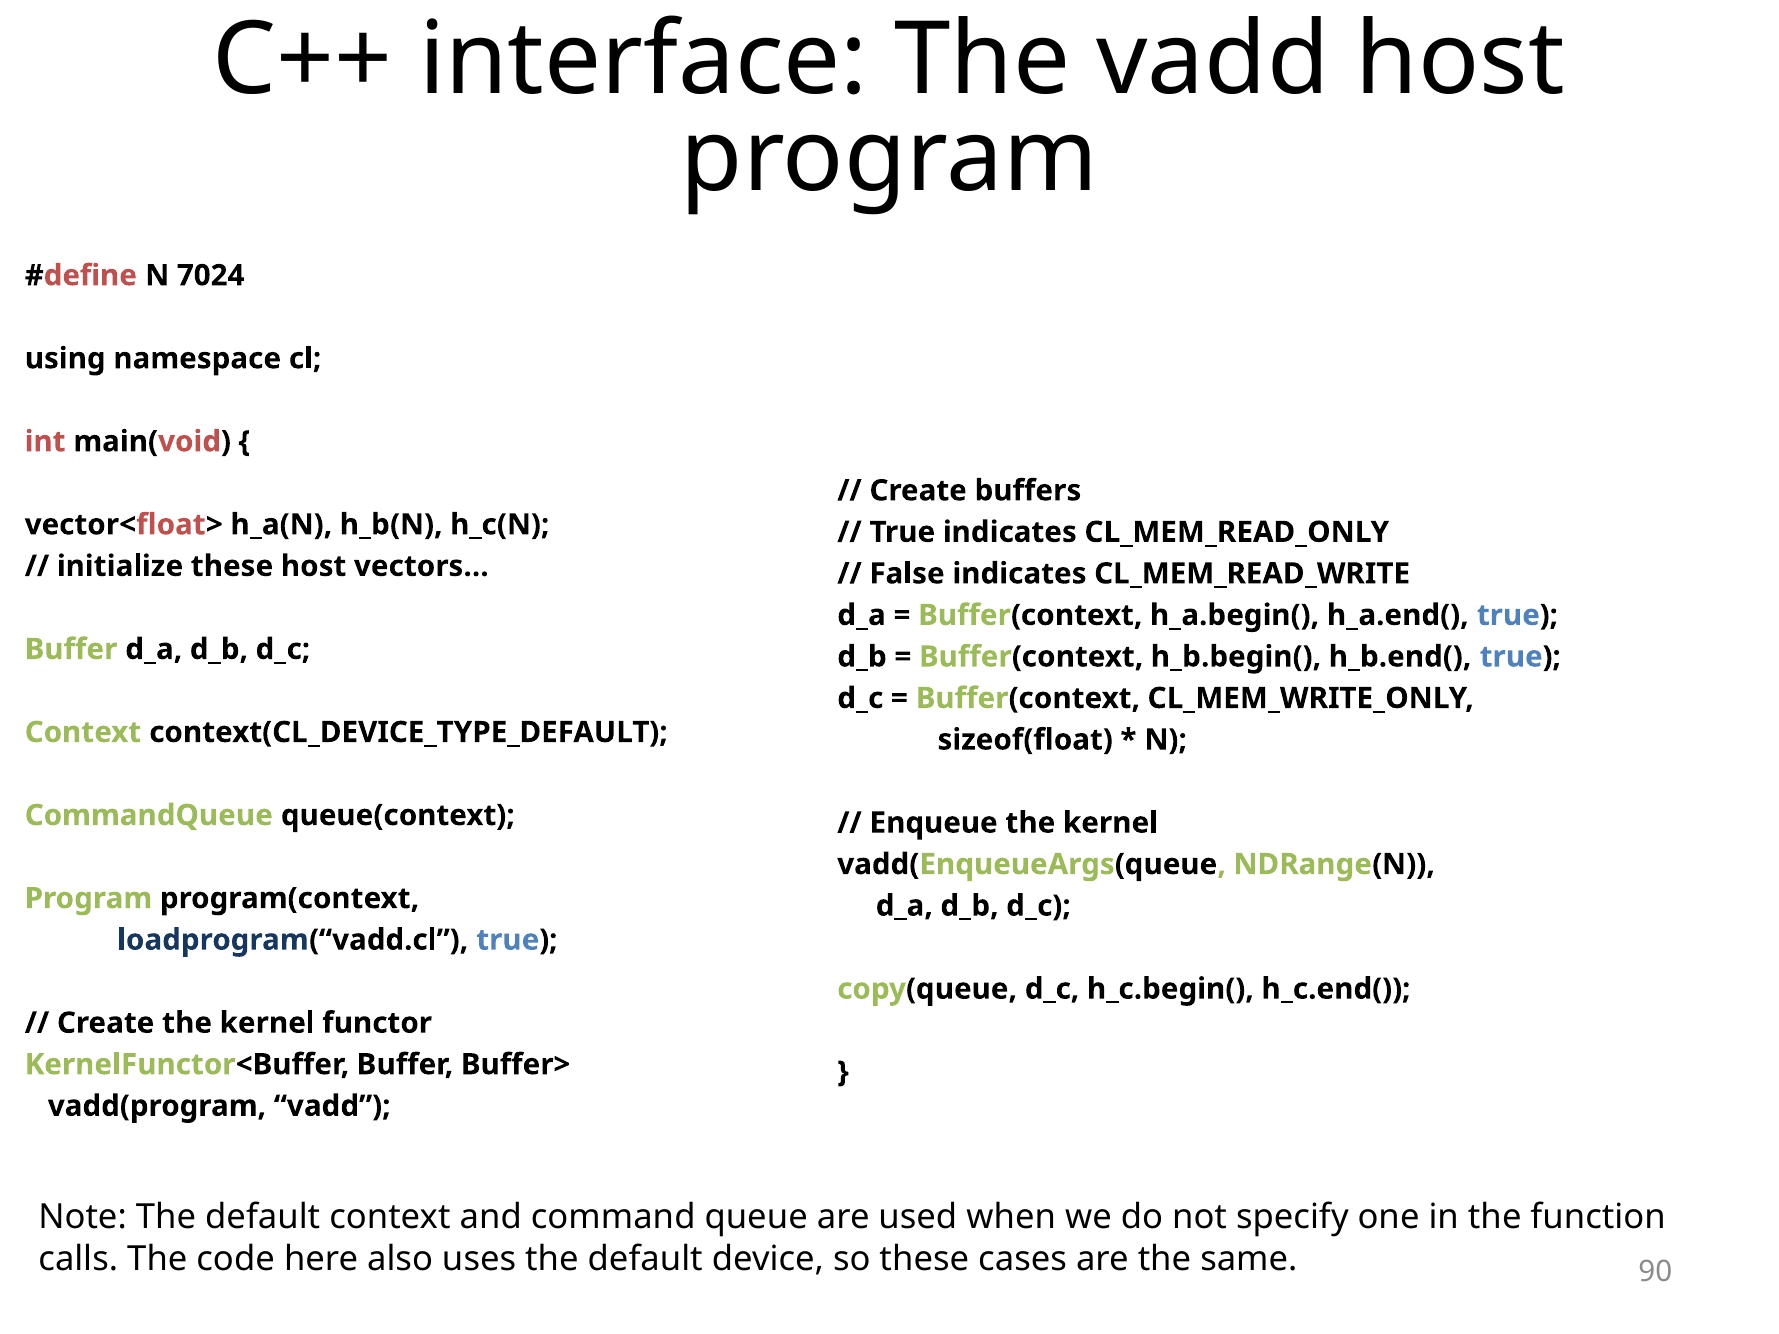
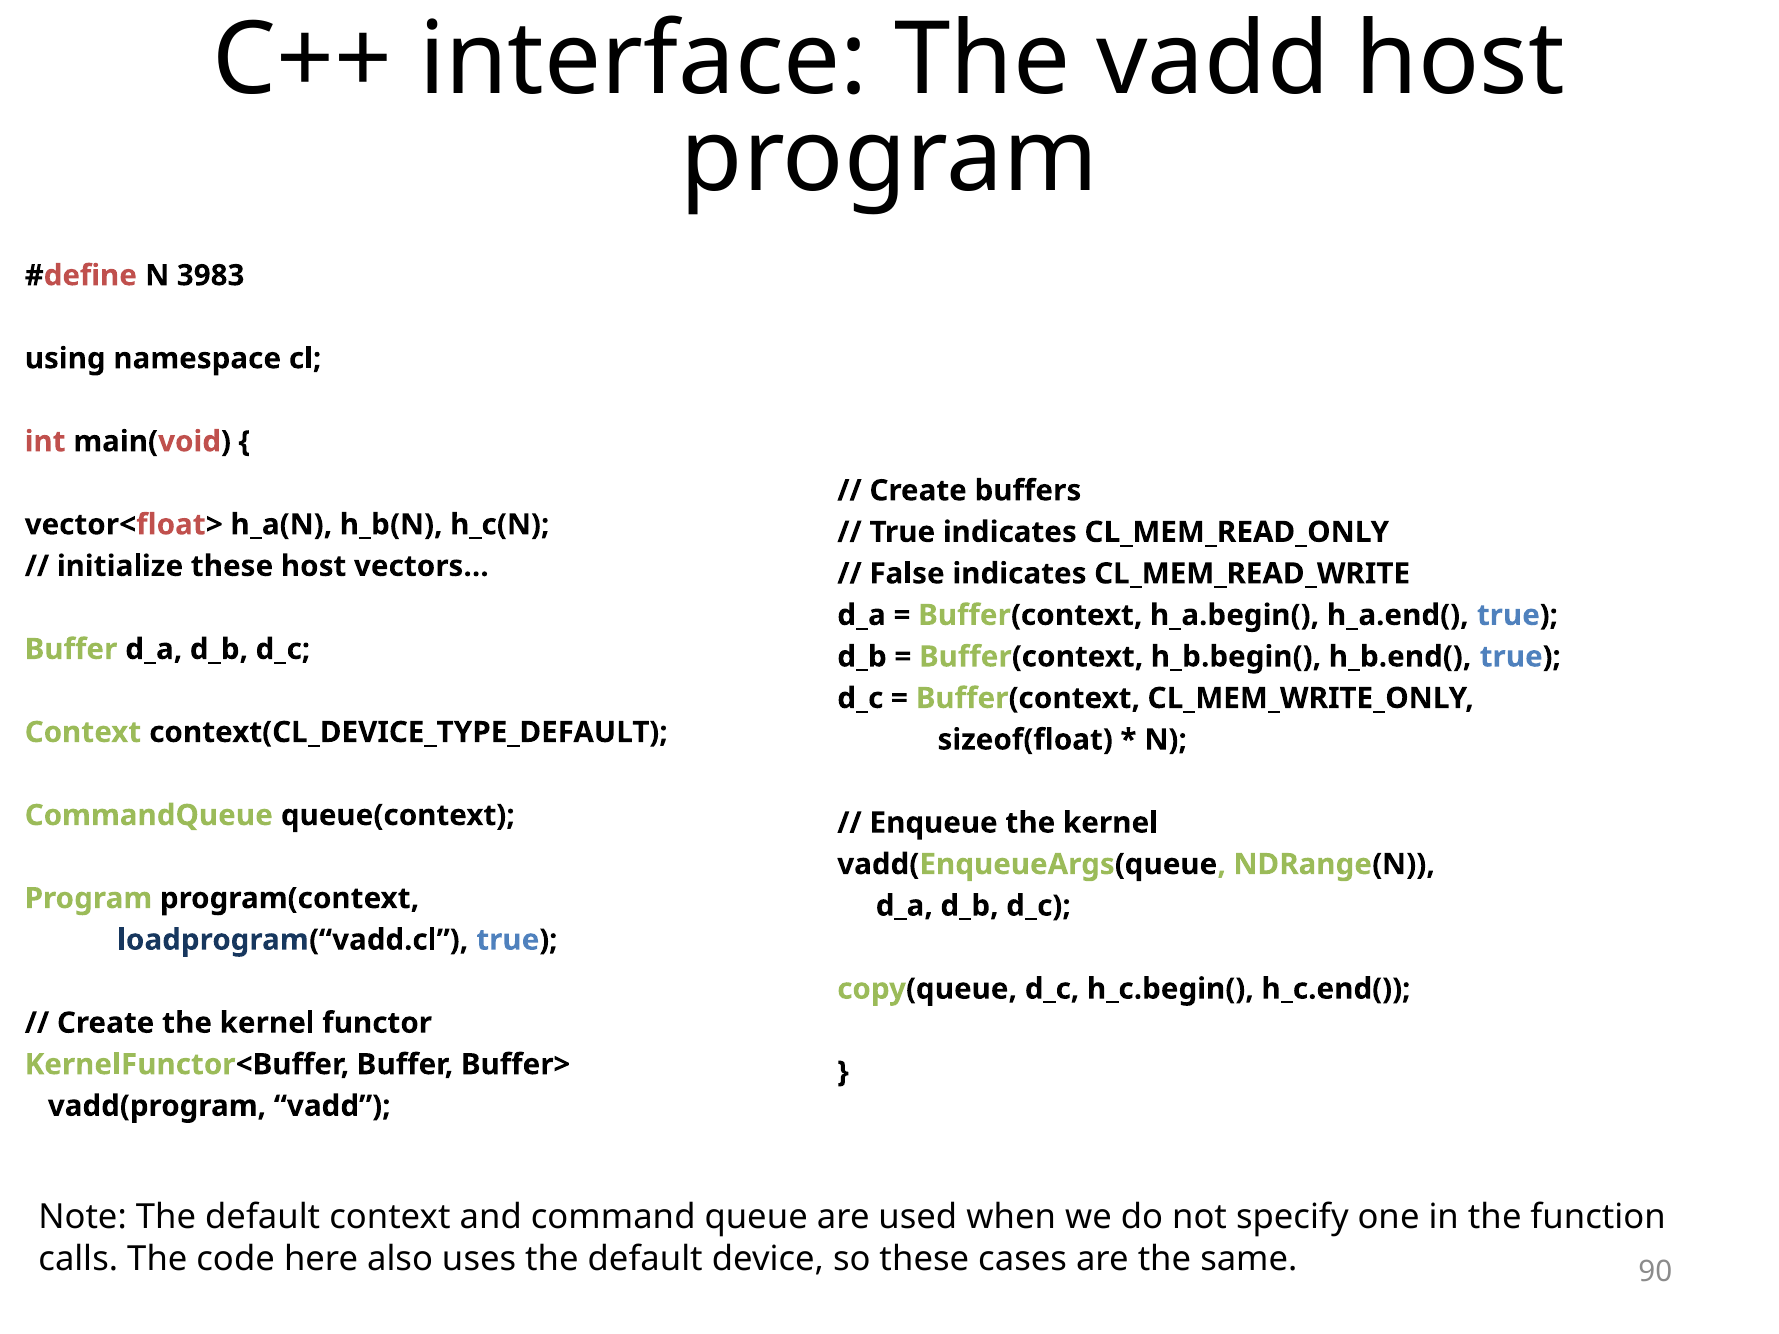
7024: 7024 -> 3983
